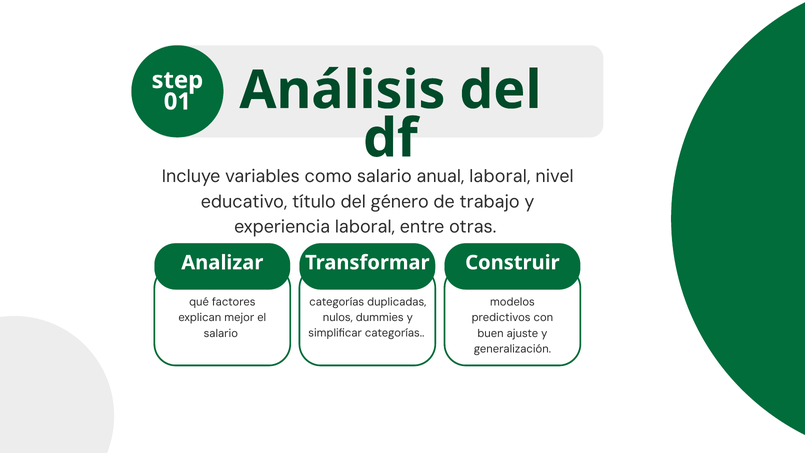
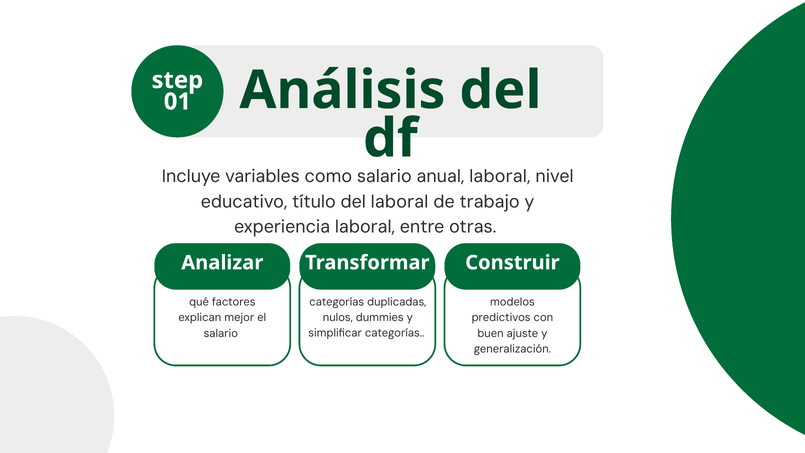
del género: género -> laboral
